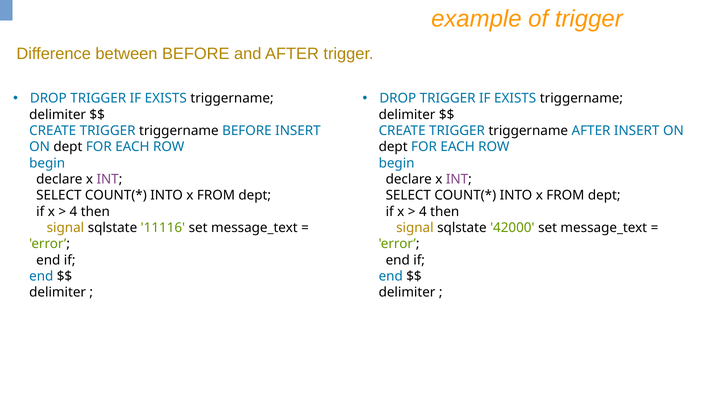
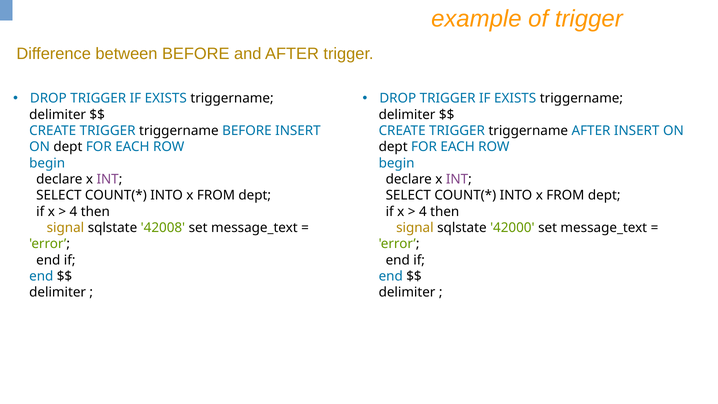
11116: 11116 -> 42008
